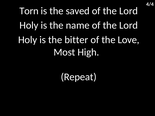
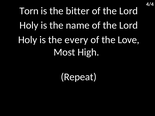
saved: saved -> bitter
bitter: bitter -> every
